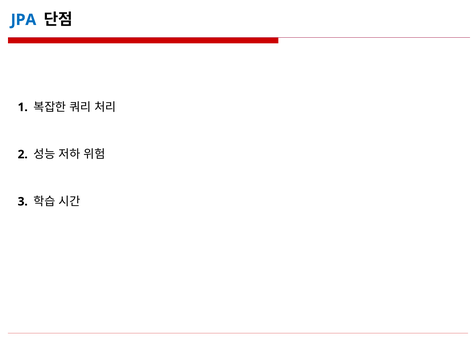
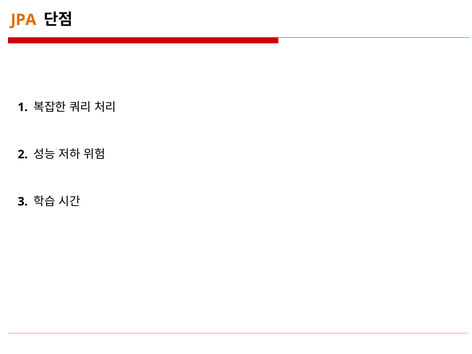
JPA colour: blue -> orange
